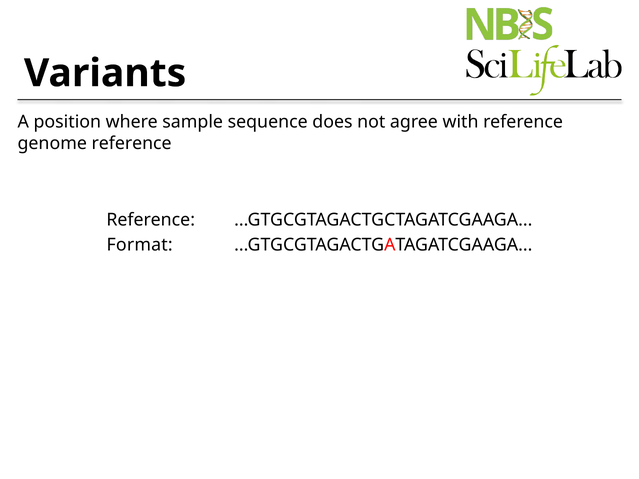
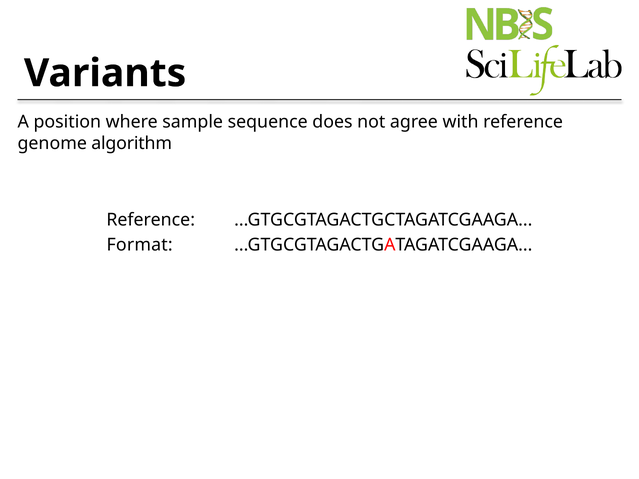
genome reference: reference -> algorithm
